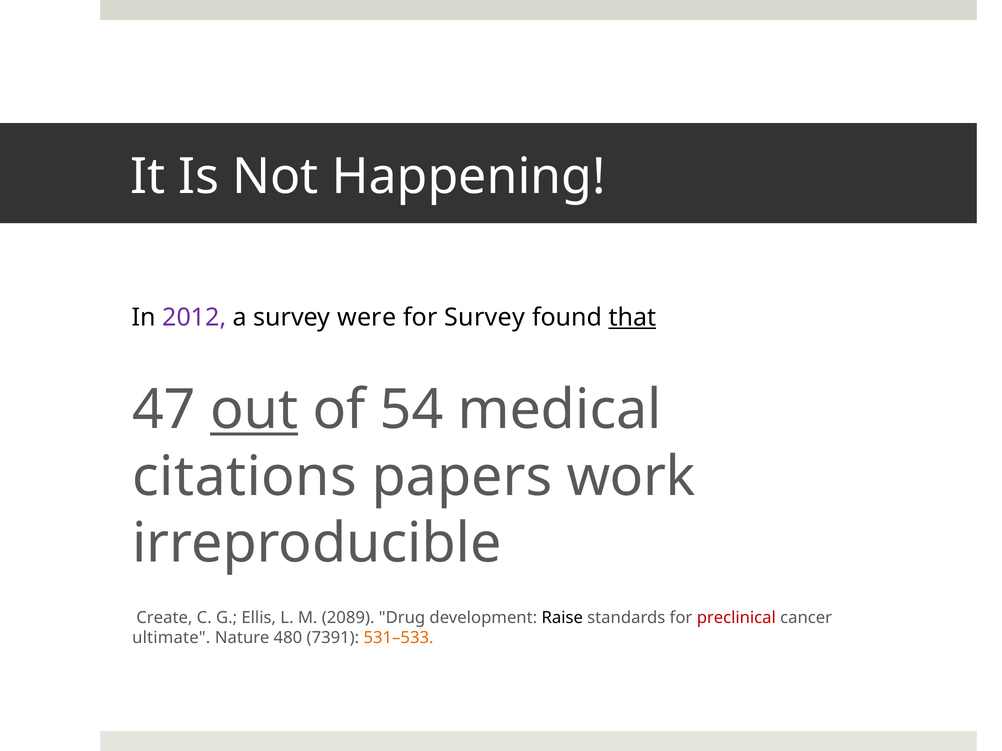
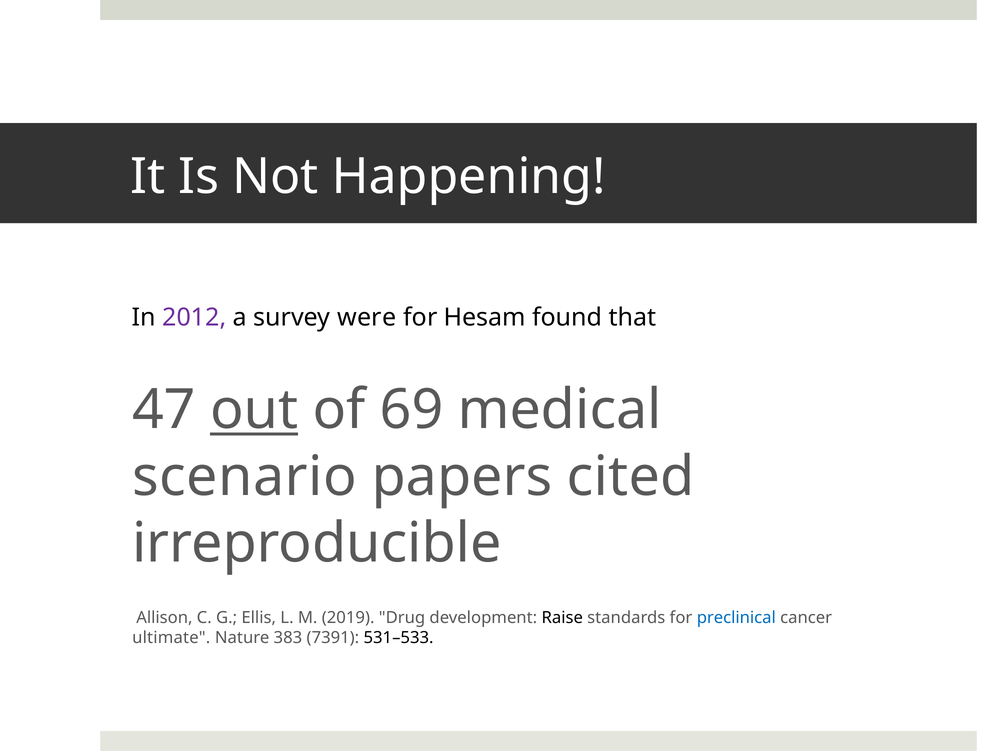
for Survey: Survey -> Hesam
that underline: present -> none
54: 54 -> 69
citations: citations -> scenario
work: work -> cited
Create: Create -> Allison
2089: 2089 -> 2019
preclinical colour: red -> blue
480: 480 -> 383
531–533 colour: orange -> black
